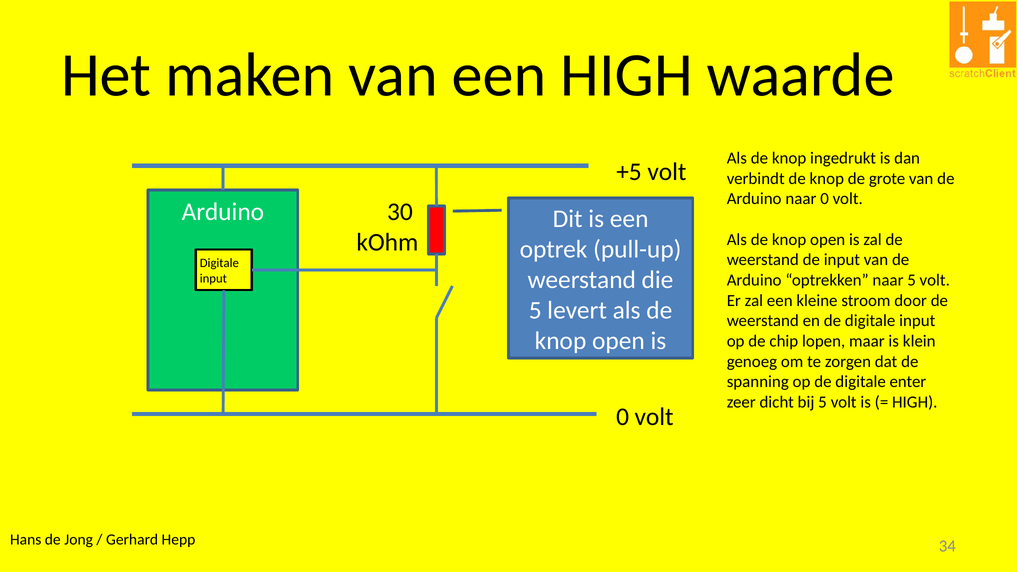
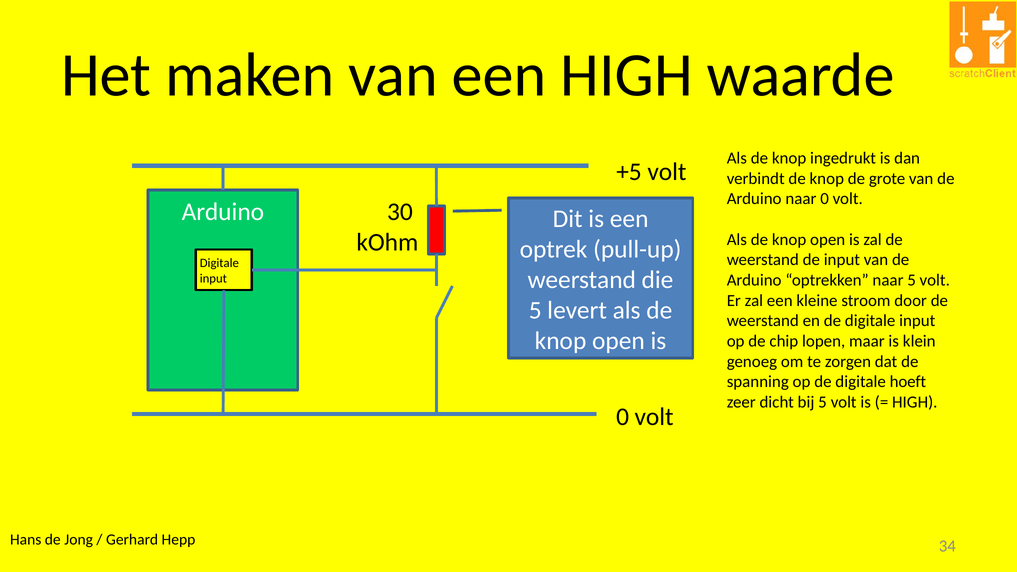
enter: enter -> hoeft
